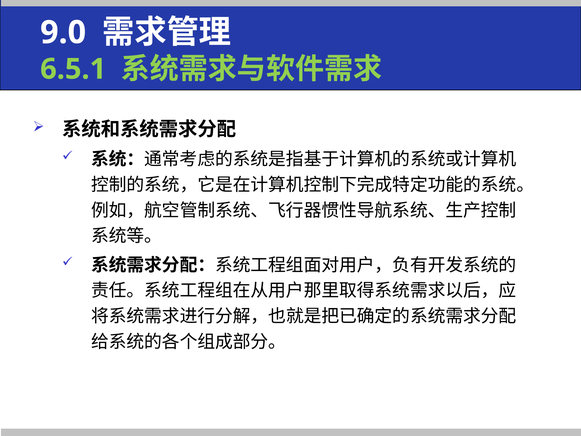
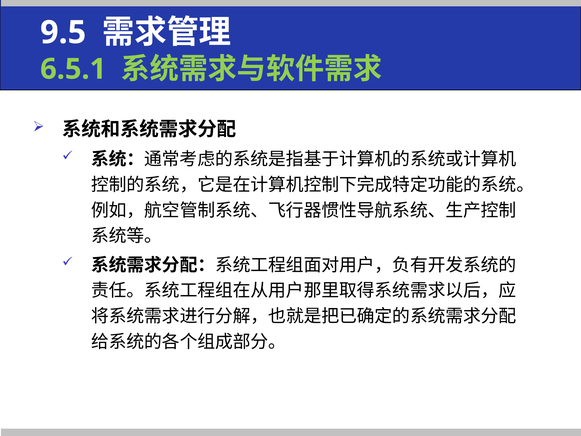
9.0: 9.0 -> 9.5
